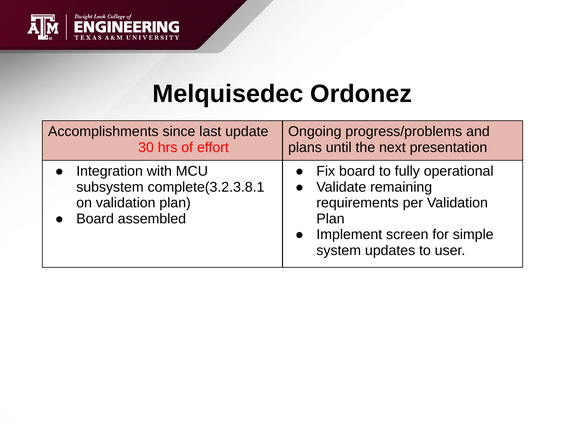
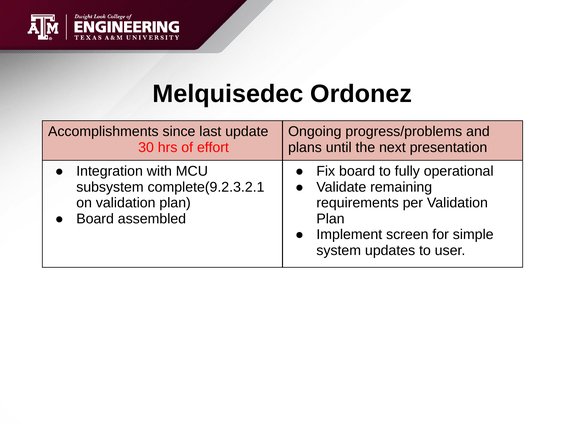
complete(3.2.3.8.1: complete(3.2.3.8.1 -> complete(9.2.3.2.1
